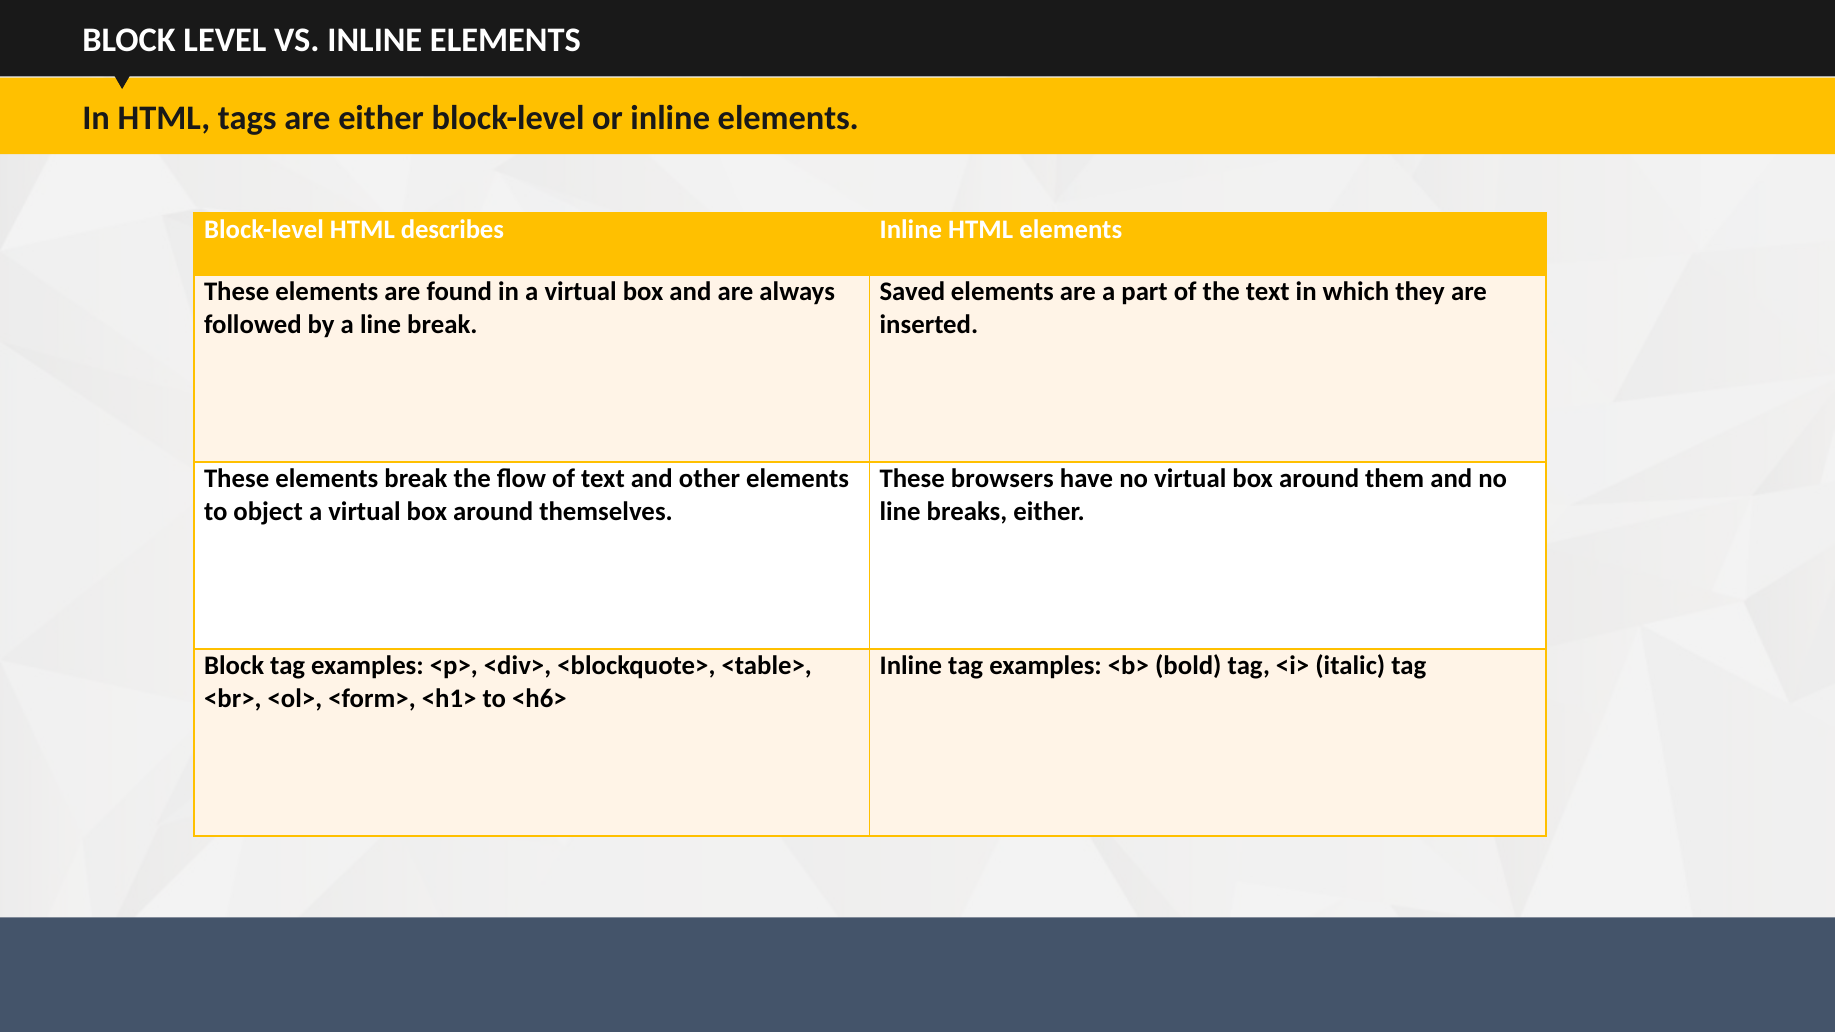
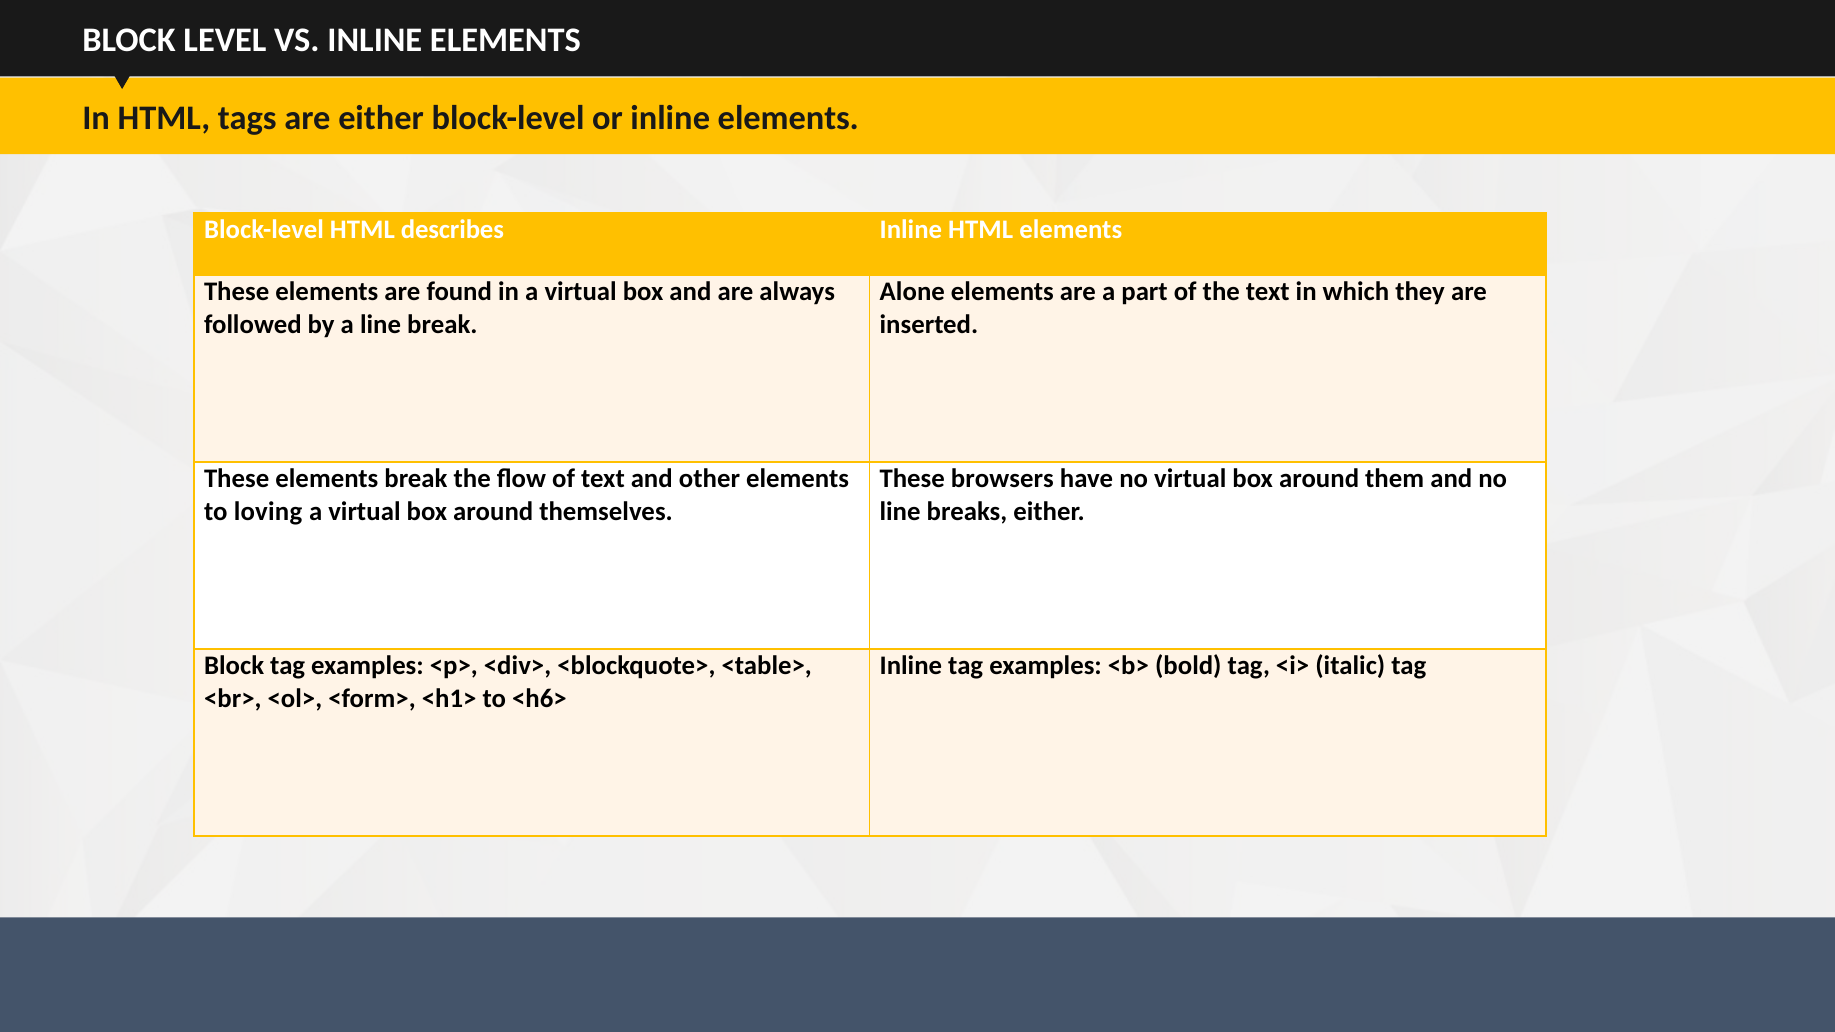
Saved: Saved -> Alone
object: object -> loving
